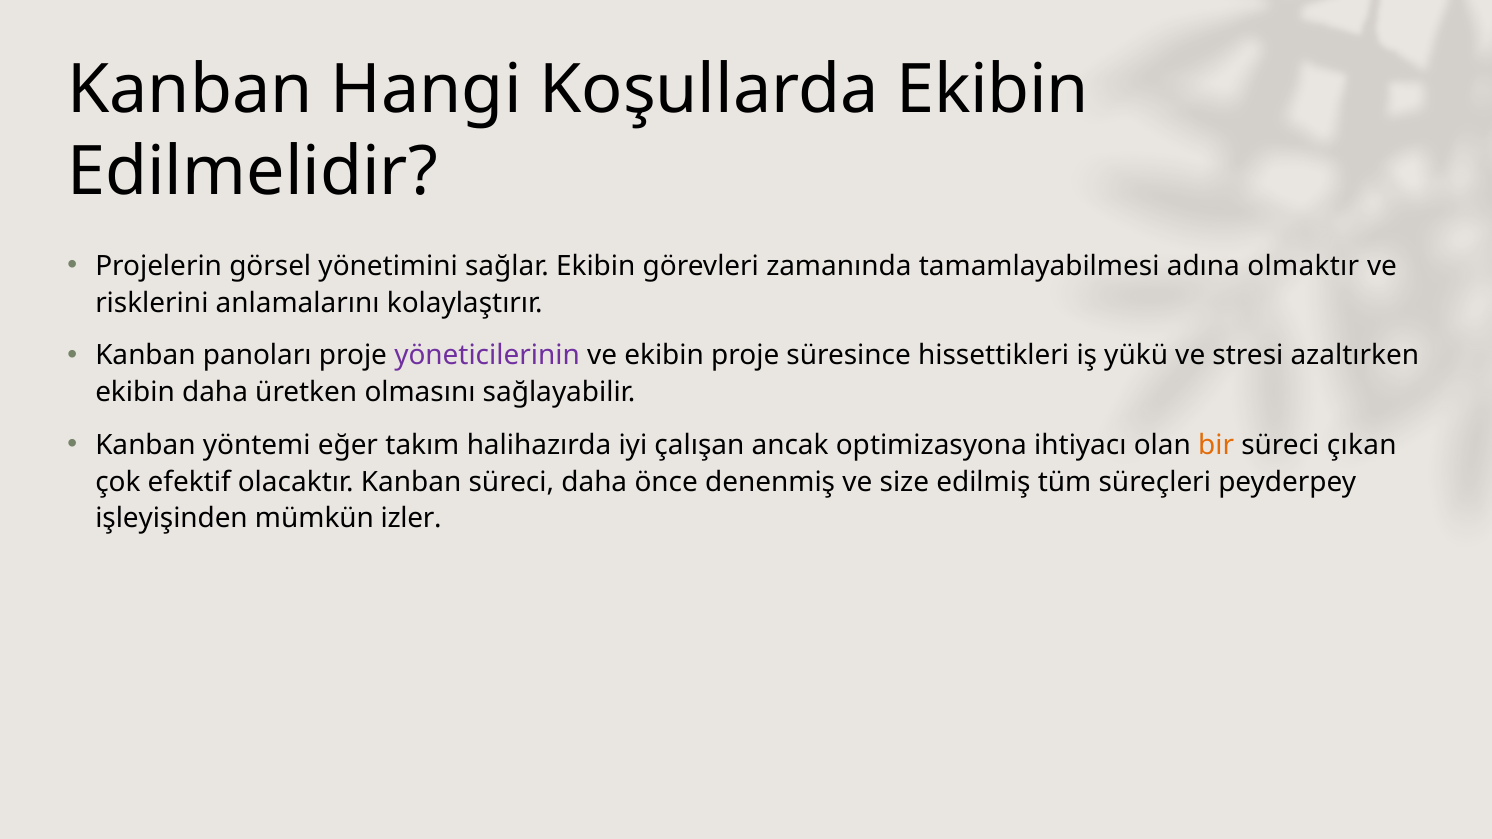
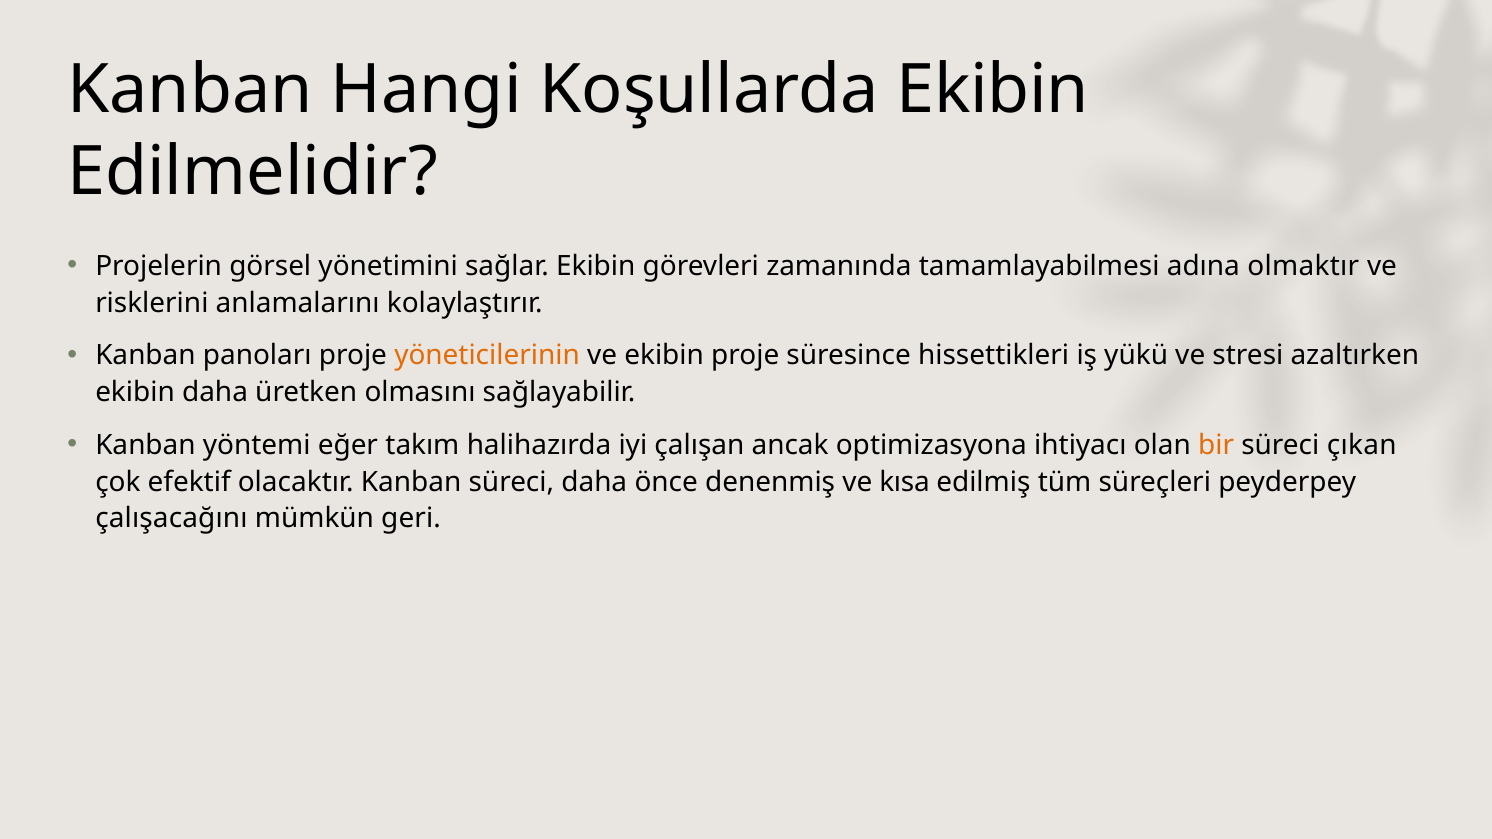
yöneticilerinin colour: purple -> orange
size: size -> kısa
işleyişinden: işleyişinden -> çalışacağını
izler: izler -> geri
